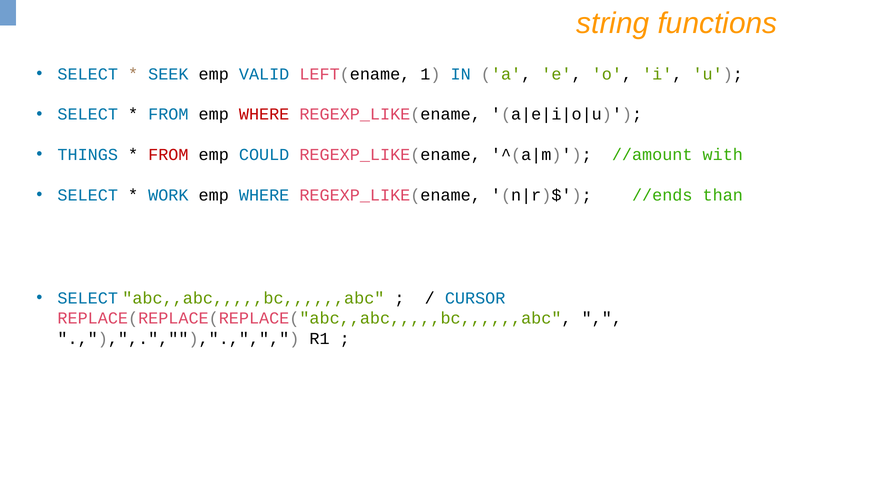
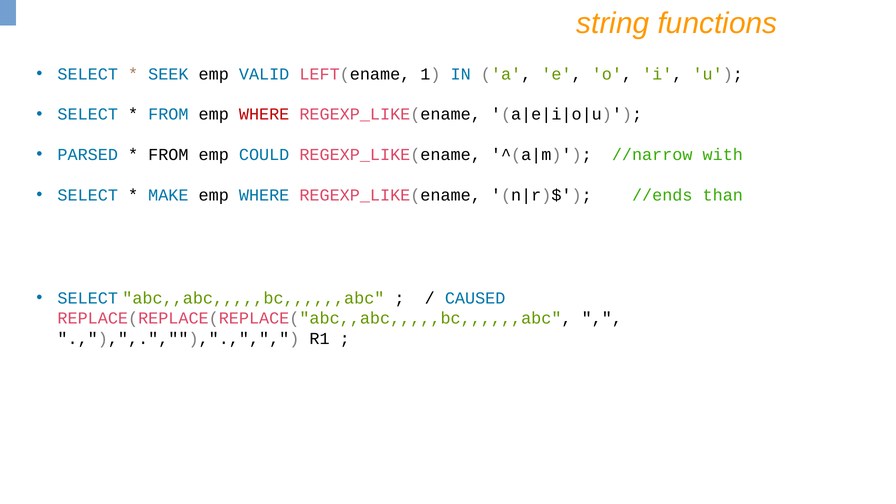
THINGS: THINGS -> PARSED
FROM at (168, 155) colour: red -> black
//amount: //amount -> //narrow
WORK: WORK -> MAKE
CURSOR: CURSOR -> CAUSED
